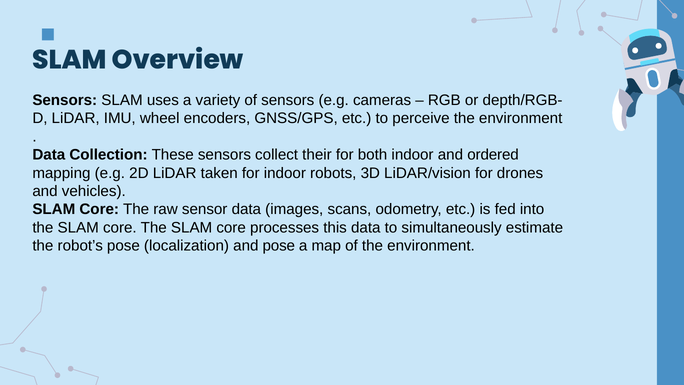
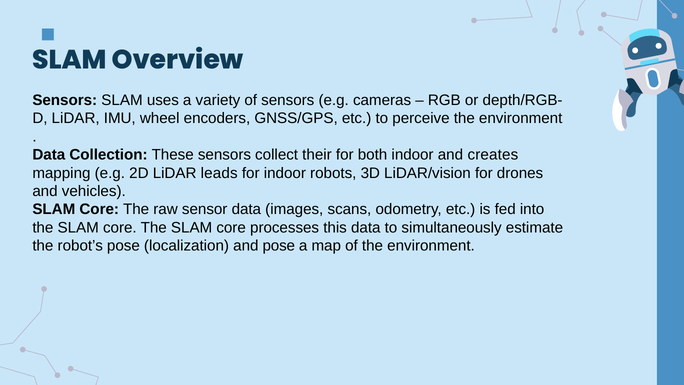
ordered: ordered -> creates
taken: taken -> leads
